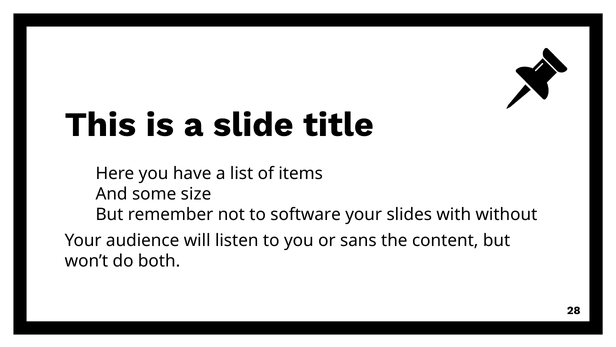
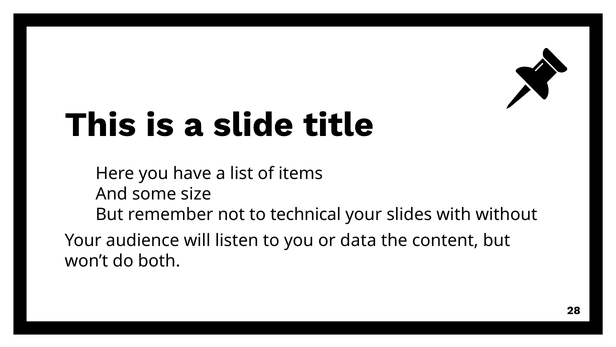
software: software -> technical
sans: sans -> data
